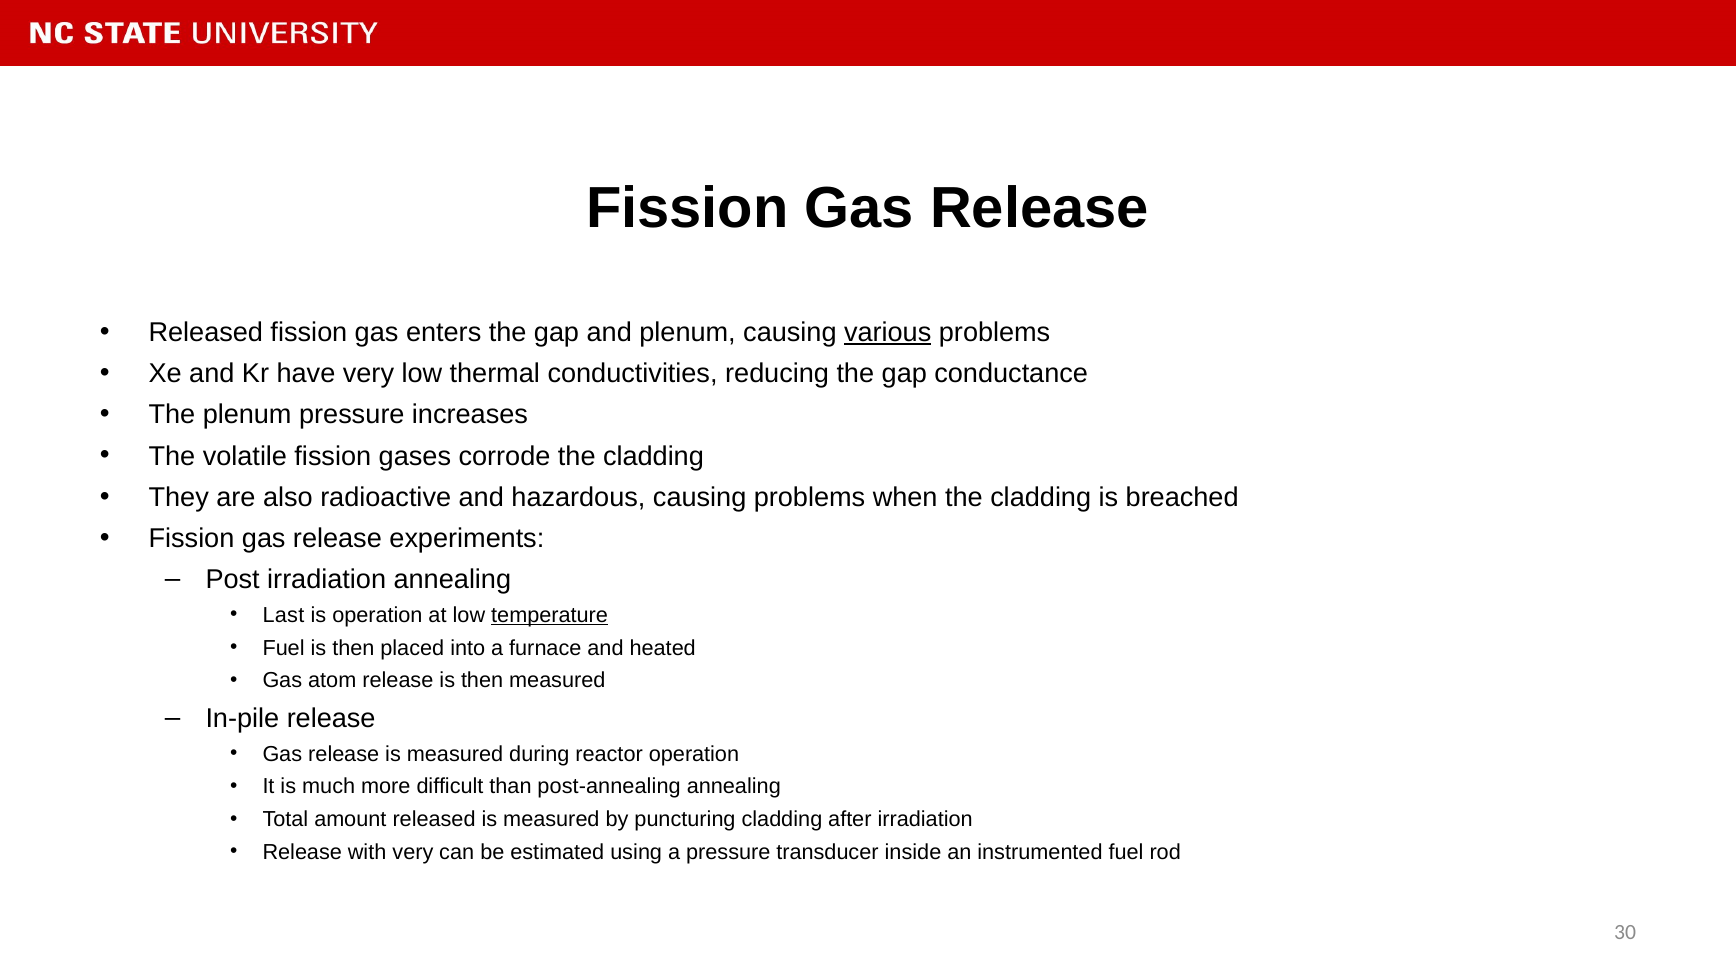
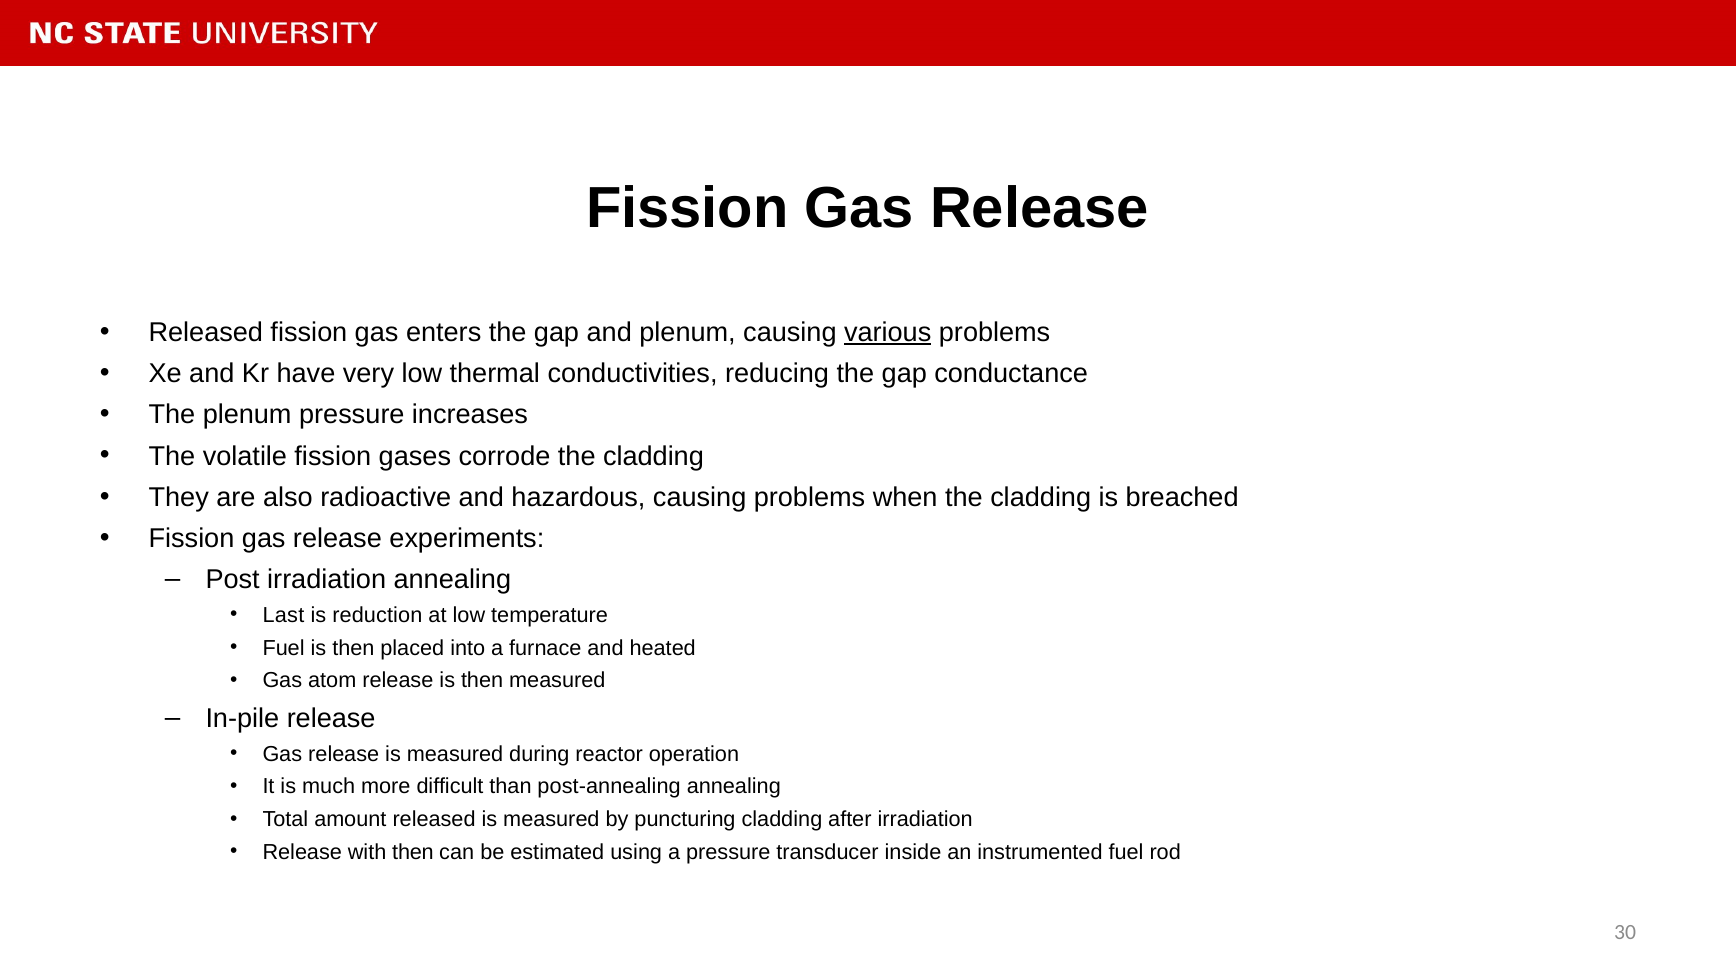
is operation: operation -> reduction
temperature underline: present -> none
with very: very -> then
